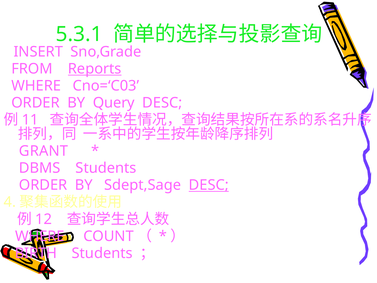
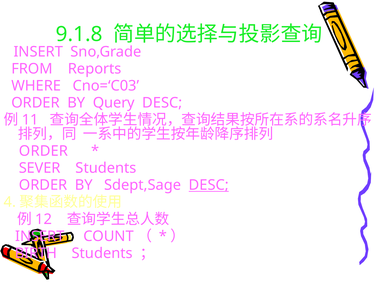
5.3.1: 5.3.1 -> 9.1.8
Reports underline: present -> none
GRANT at (44, 151): GRANT -> ORDER
DBMS: DBMS -> SEVER
WHERE at (40, 236): WHERE -> INSERT
